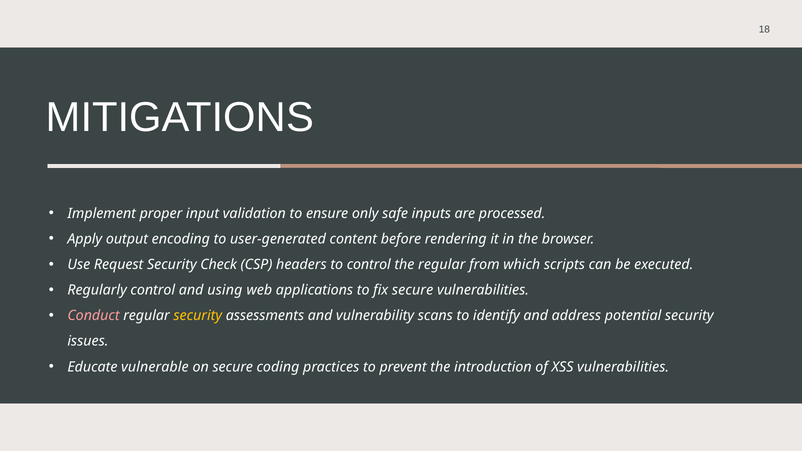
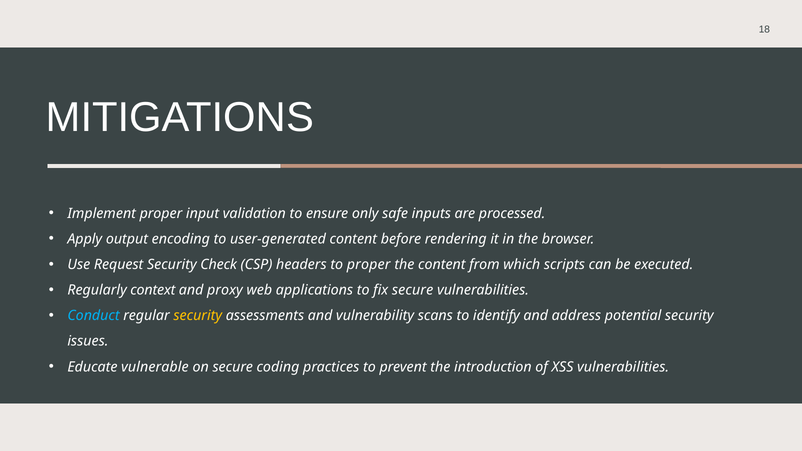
to control: control -> proper
the regular: regular -> content
Regularly control: control -> context
using: using -> proxy
Conduct colour: pink -> light blue
